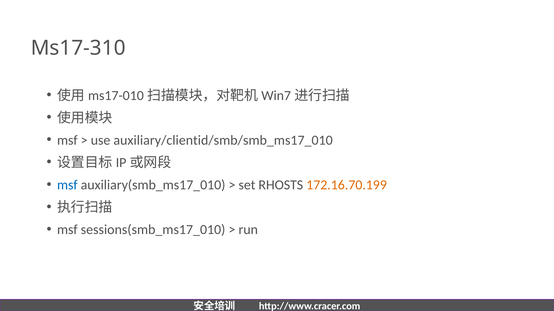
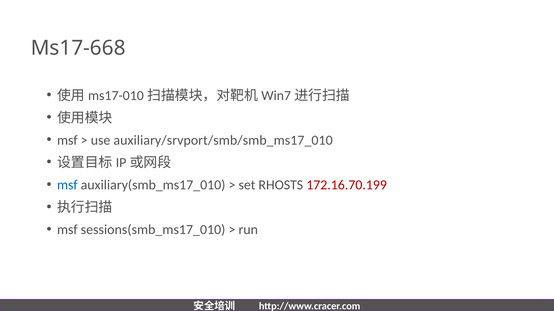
Ms17-310: Ms17-310 -> Ms17-668
auxiliary/clientid/smb/smb_ms17_010: auxiliary/clientid/smb/smb_ms17_010 -> auxiliary/srvport/smb/smb_ms17_010
172.16.70.199 colour: orange -> red
